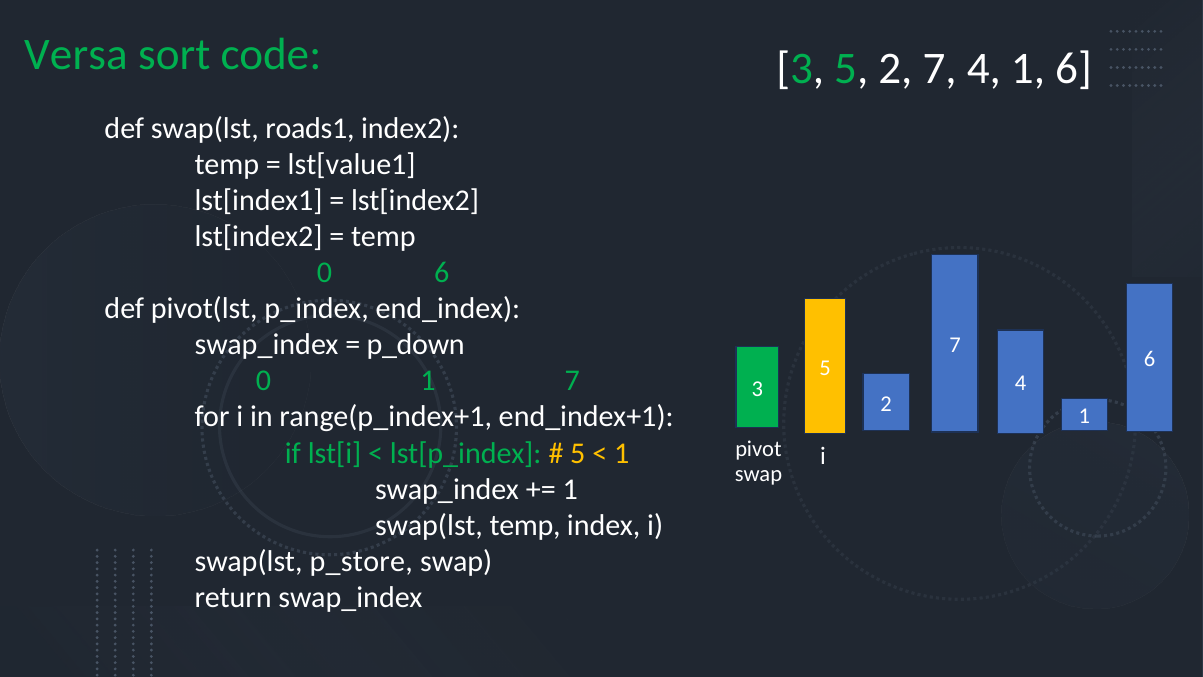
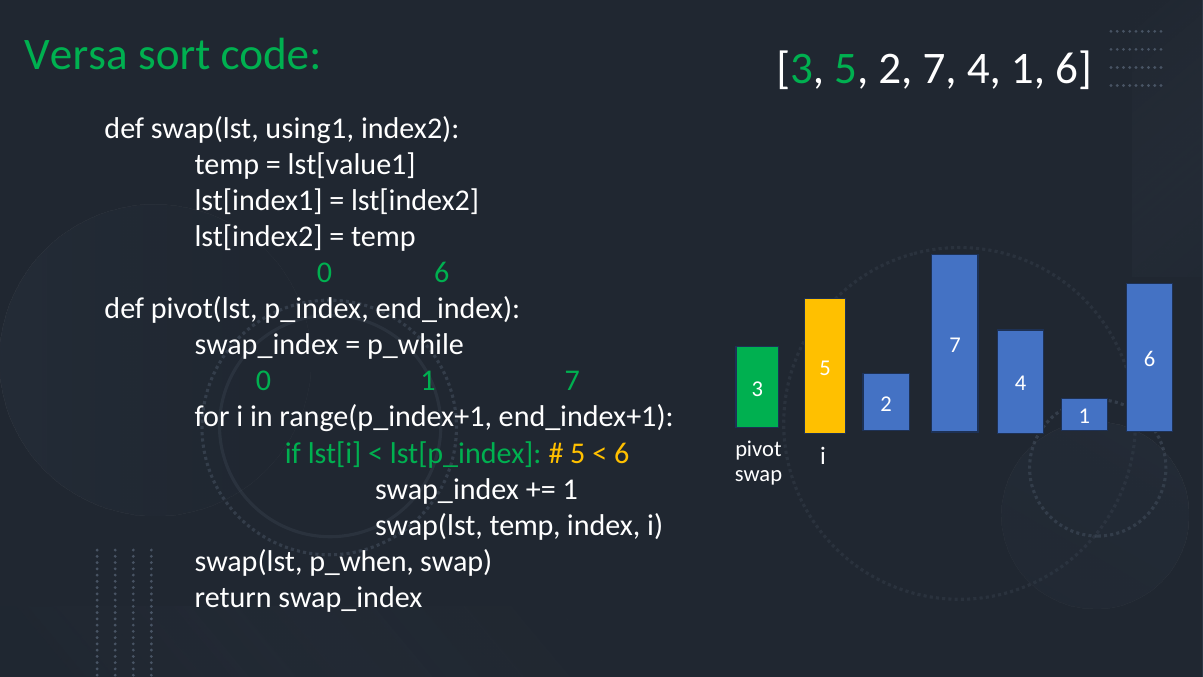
roads1: roads1 -> using1
p_down: p_down -> p_while
1 at (622, 453): 1 -> 6
p_store: p_store -> p_when
